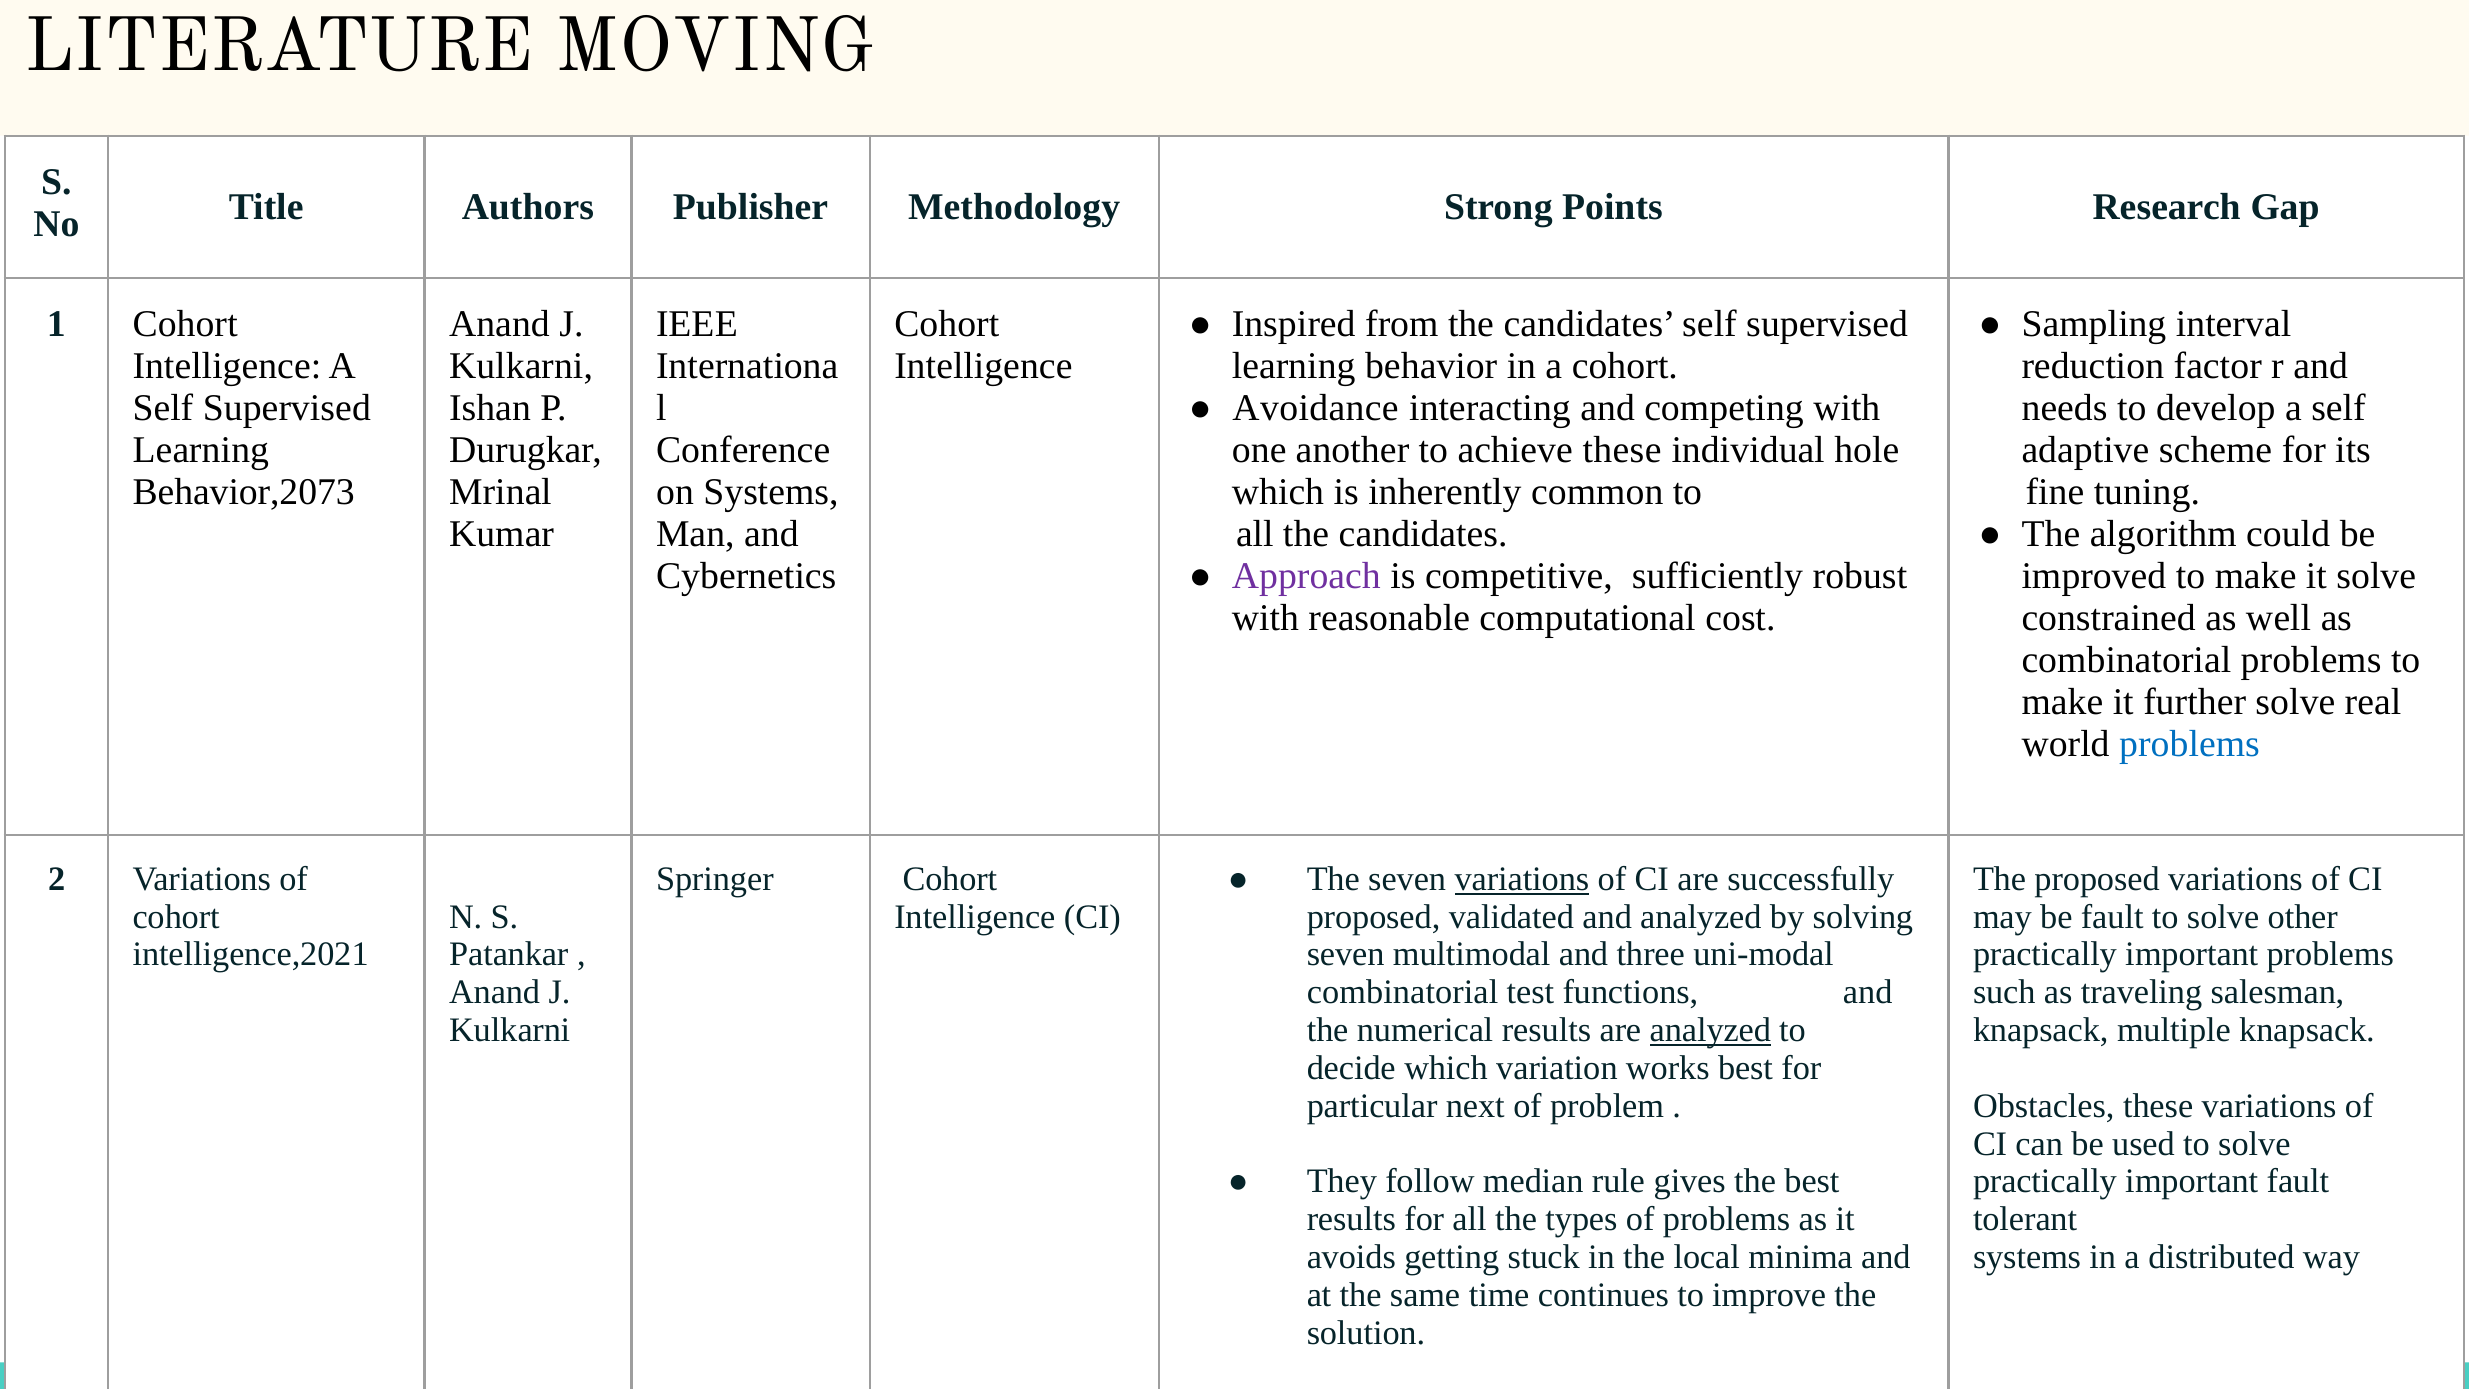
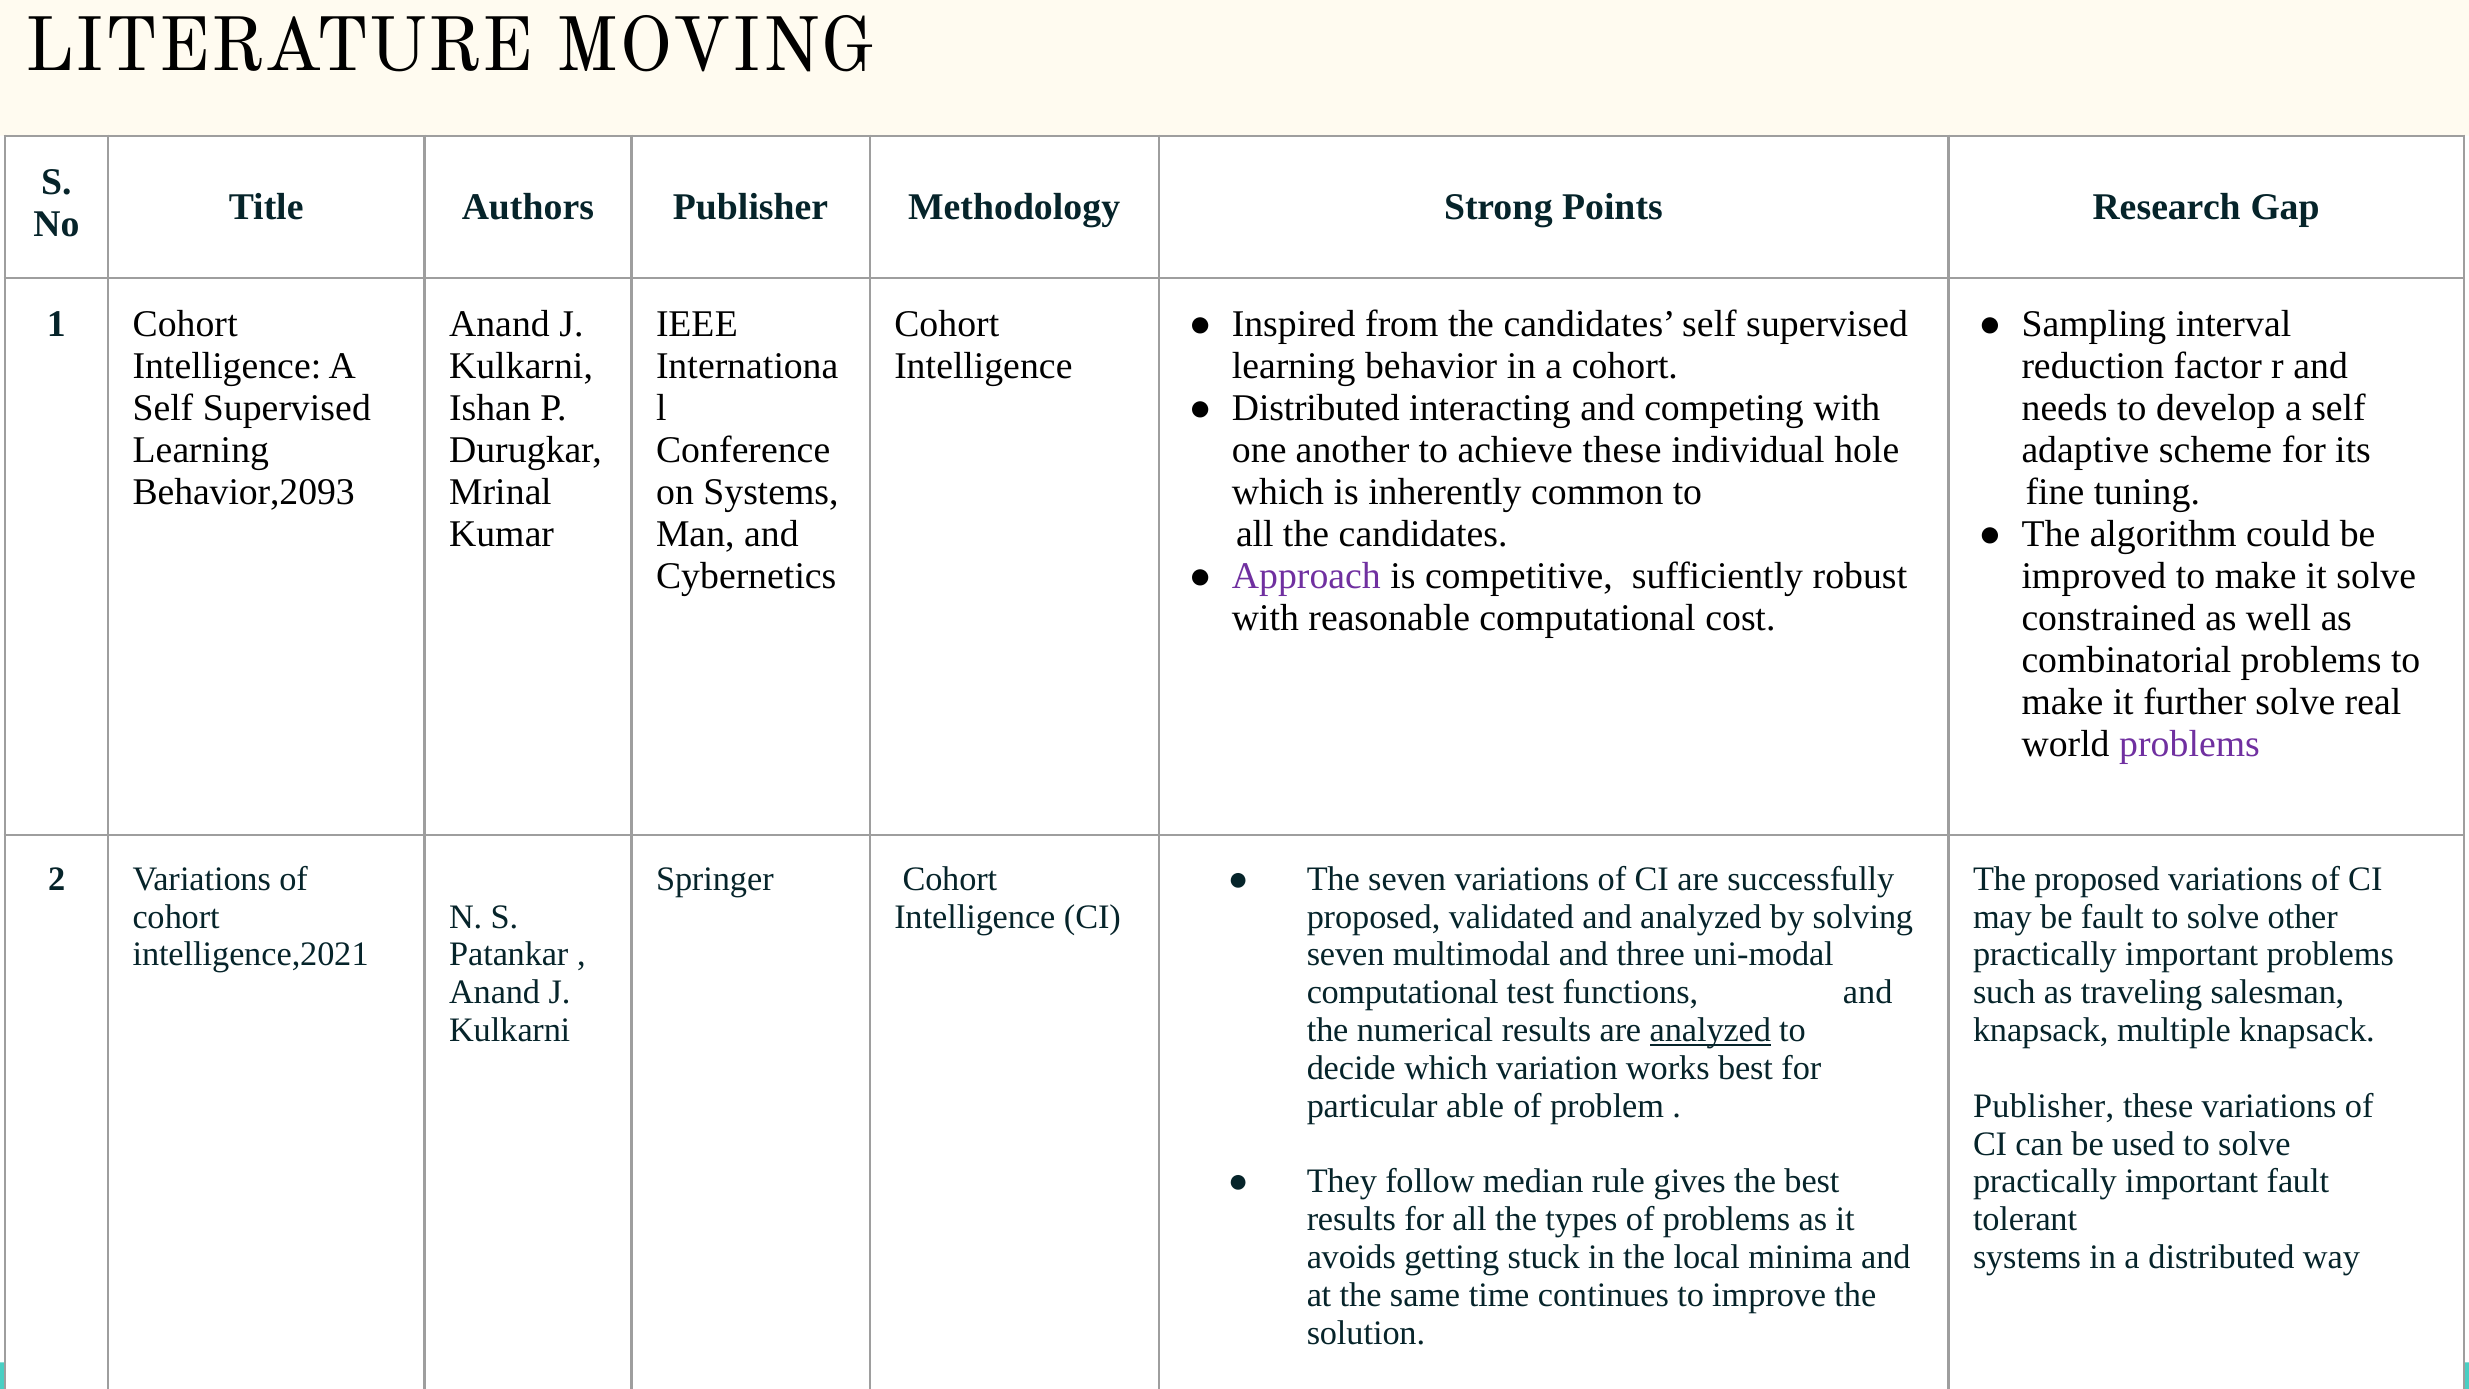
Avoidance at (1316, 408): Avoidance -> Distributed
Behavior,2073: Behavior,2073 -> Behavior,2093
problems at (2189, 744) colour: blue -> purple
variations at (1522, 879) underline: present -> none
combinatorial at (1403, 992): combinatorial -> computational
next: next -> able
Obstacles at (2044, 1106): Obstacles -> Publisher
